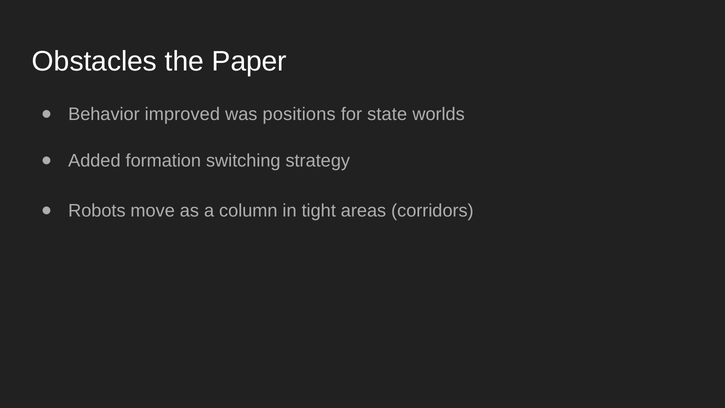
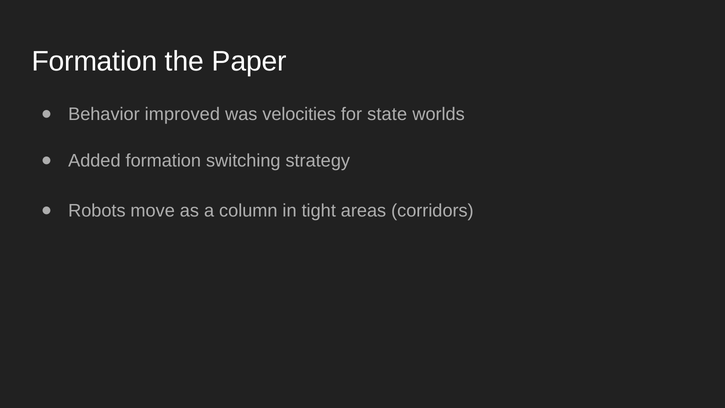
Obstacles at (95, 61): Obstacles -> Formation
positions: positions -> velocities
